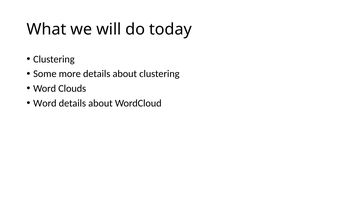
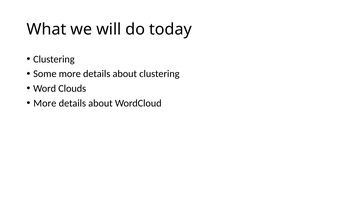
Word at (45, 103): Word -> More
